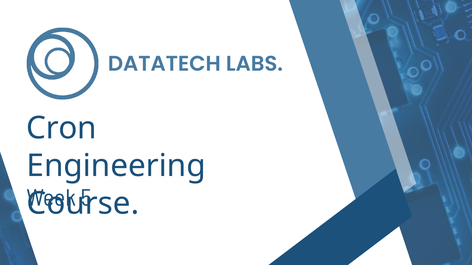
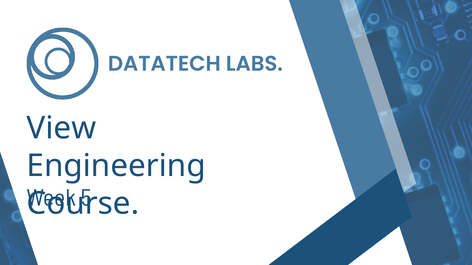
Cron: Cron -> View
